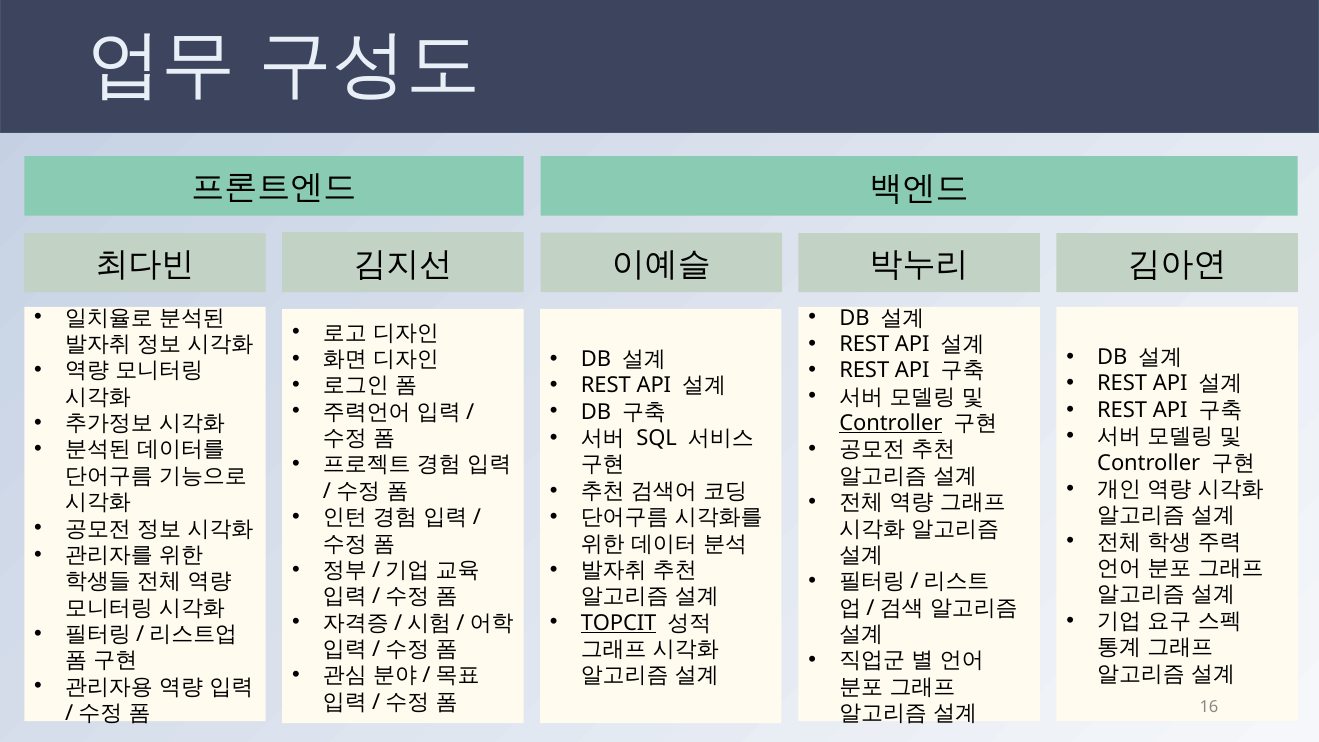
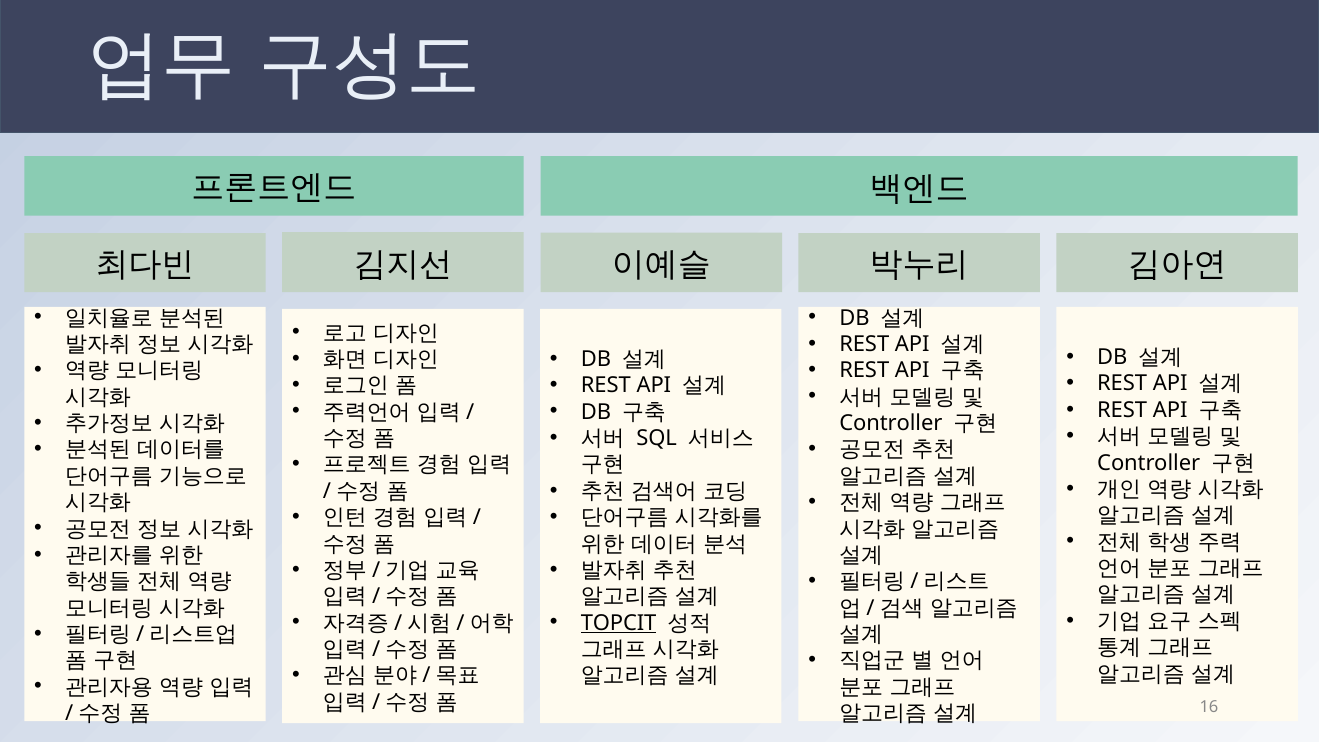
Controller at (891, 423) underline: present -> none
